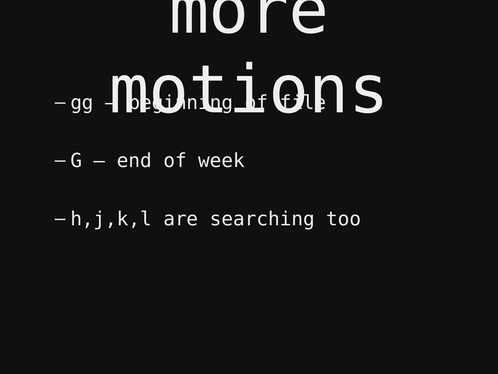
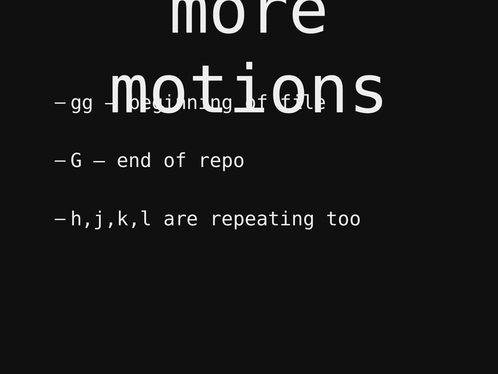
week: week -> repo
searching: searching -> repeating
